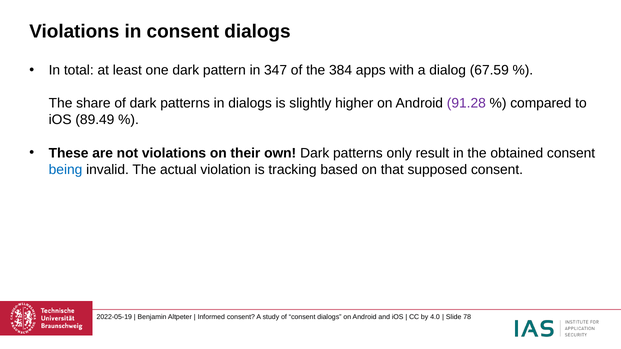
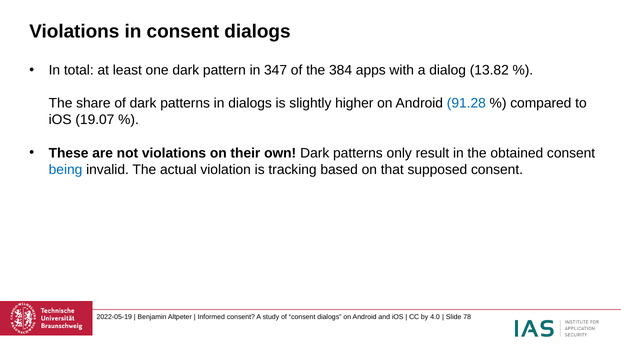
67.59: 67.59 -> 13.82
91.28 colour: purple -> blue
89.49: 89.49 -> 19.07
